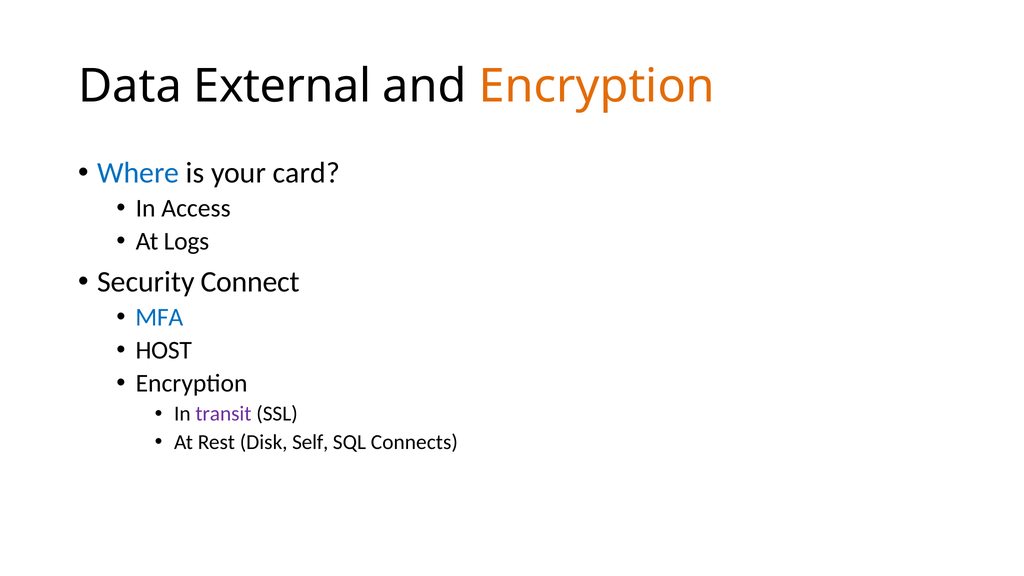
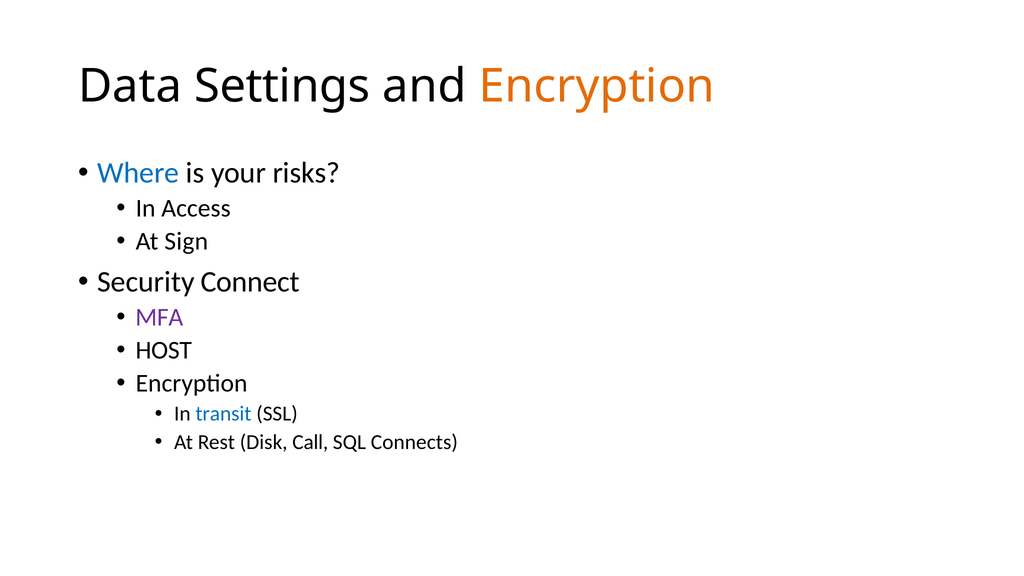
External: External -> Settings
card: card -> risks
Logs: Logs -> Sign
MFA colour: blue -> purple
transit colour: purple -> blue
Self: Self -> Call
